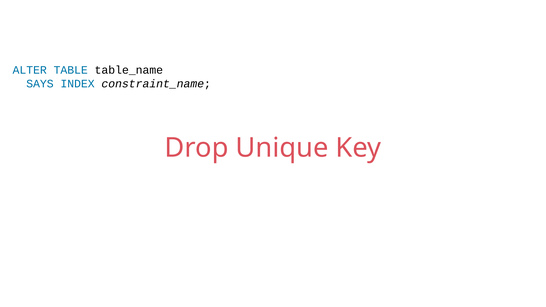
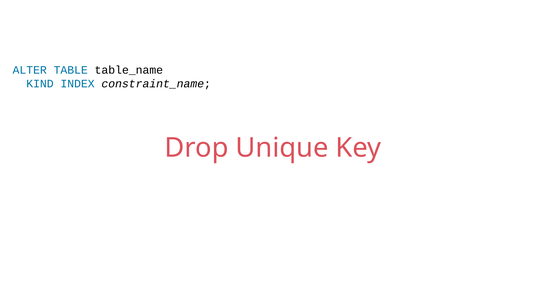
SAYS: SAYS -> KIND
